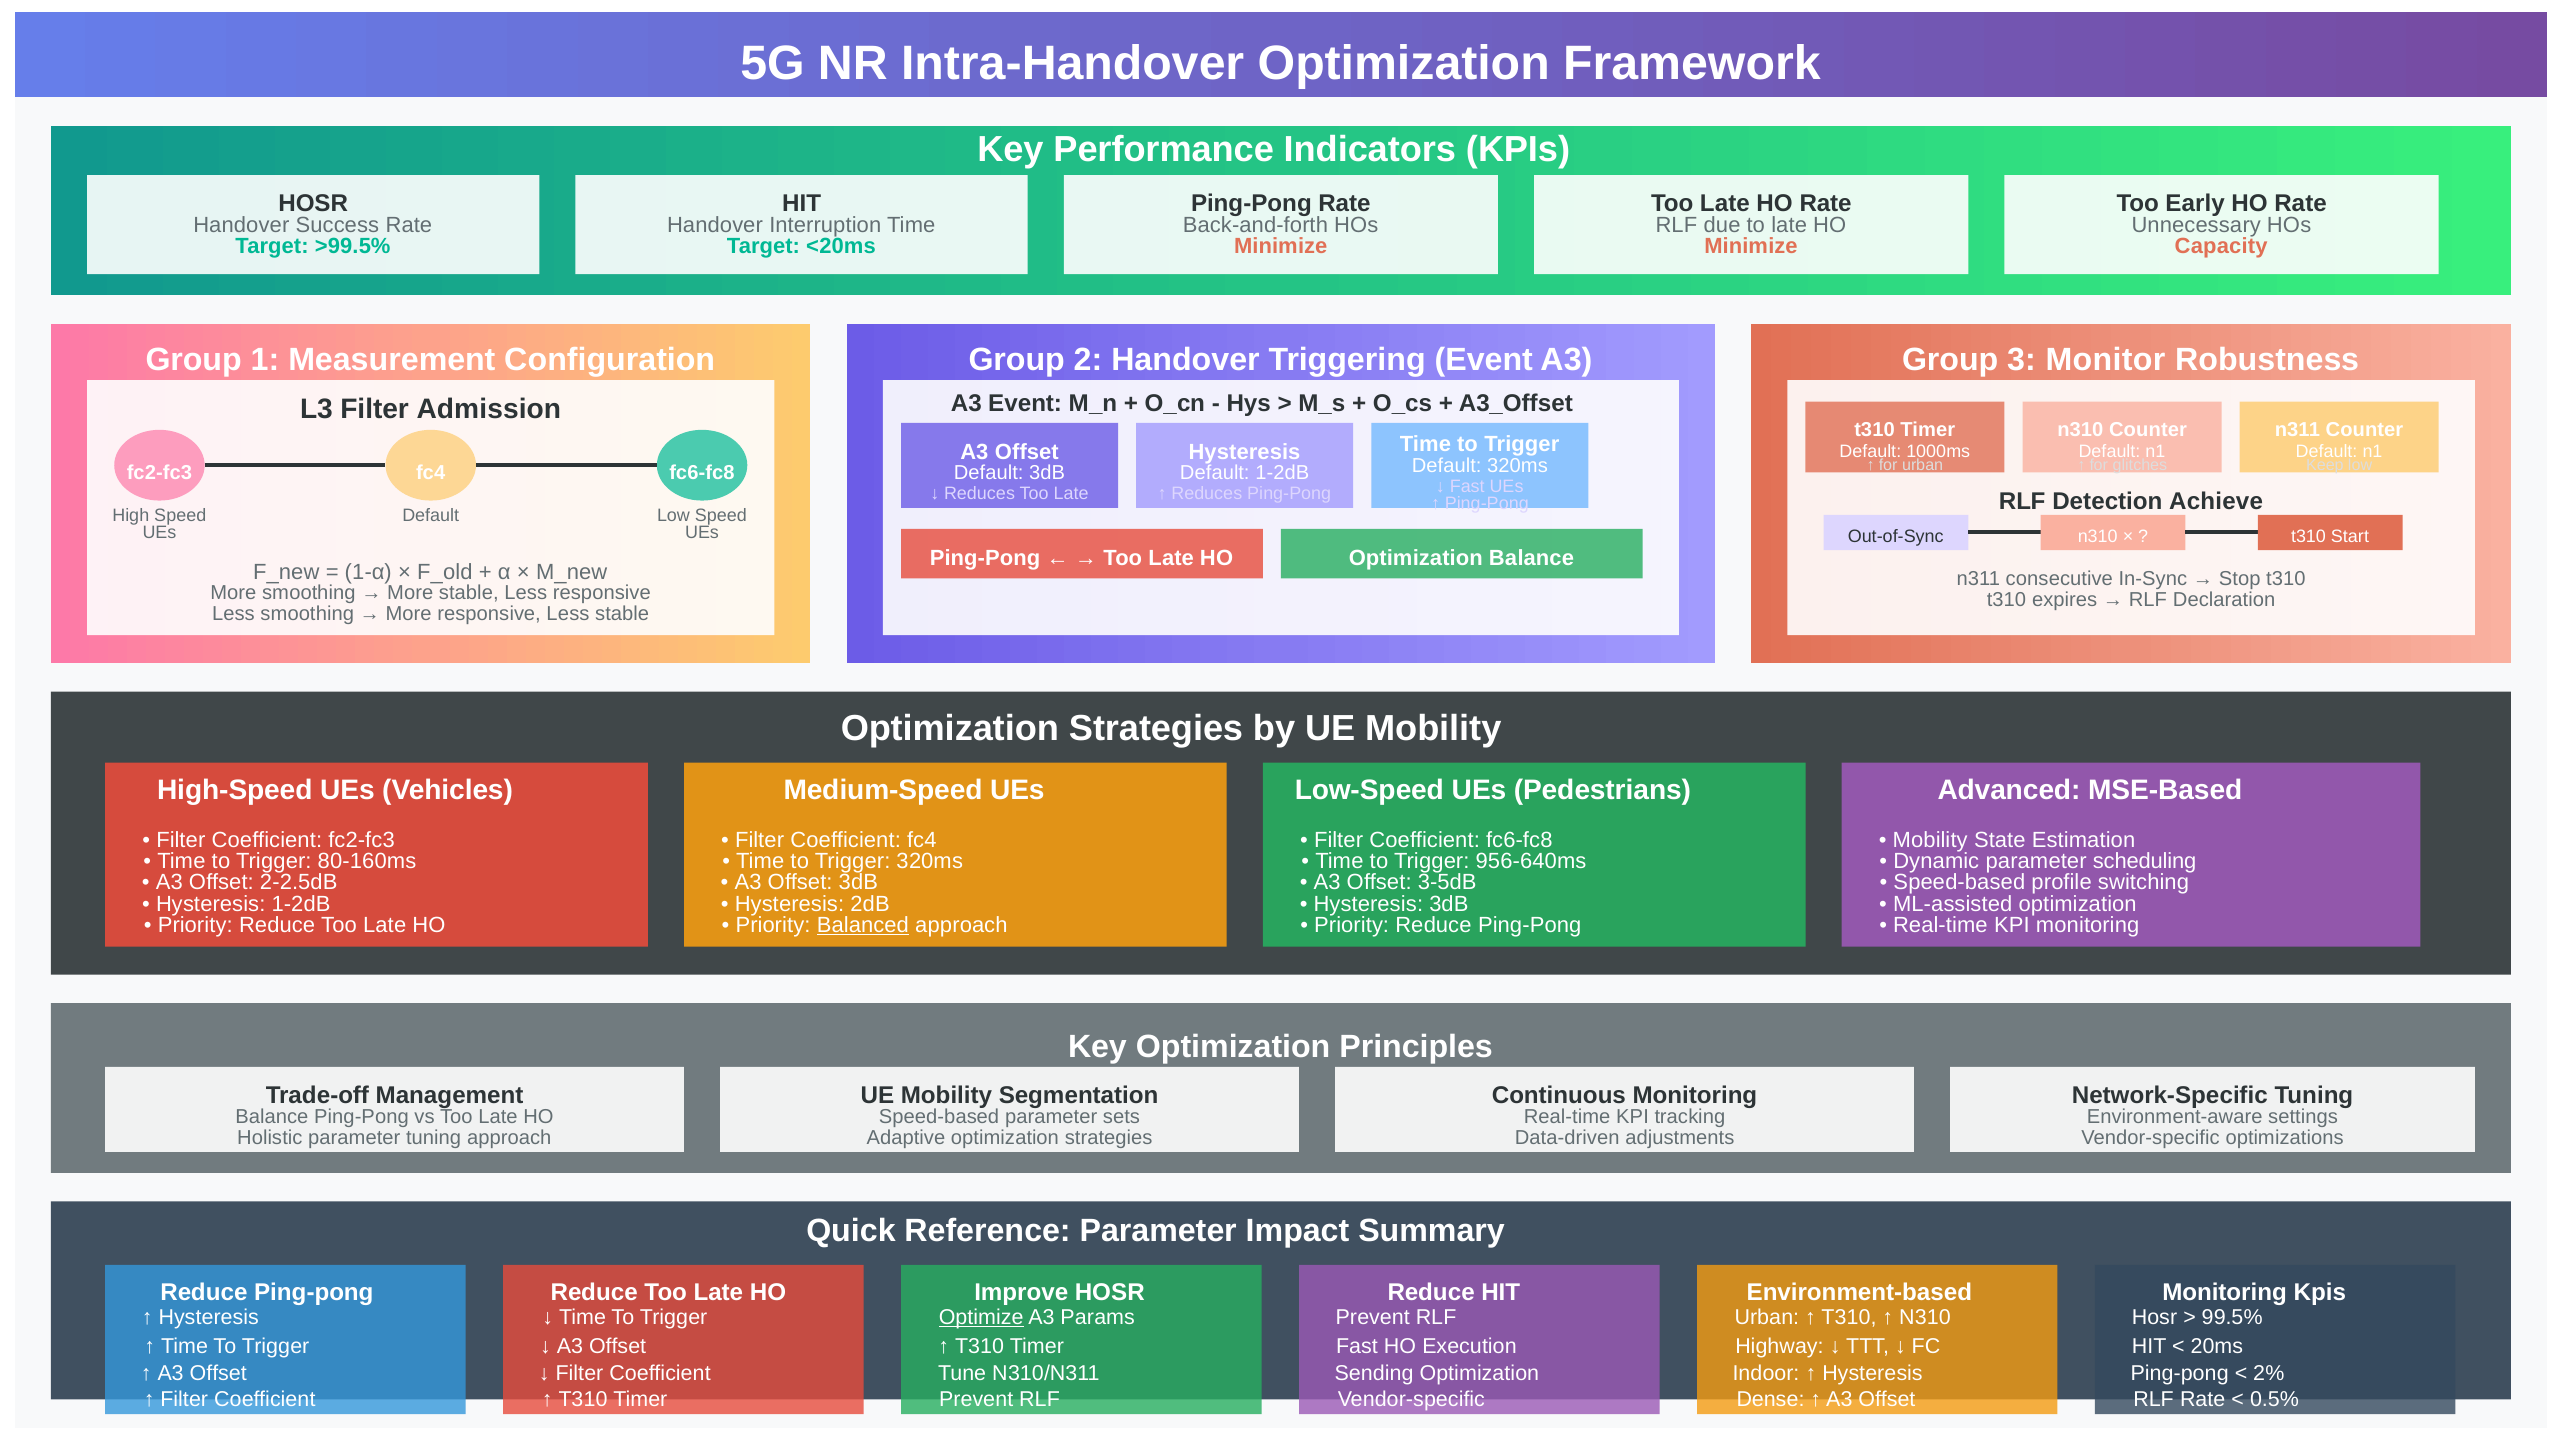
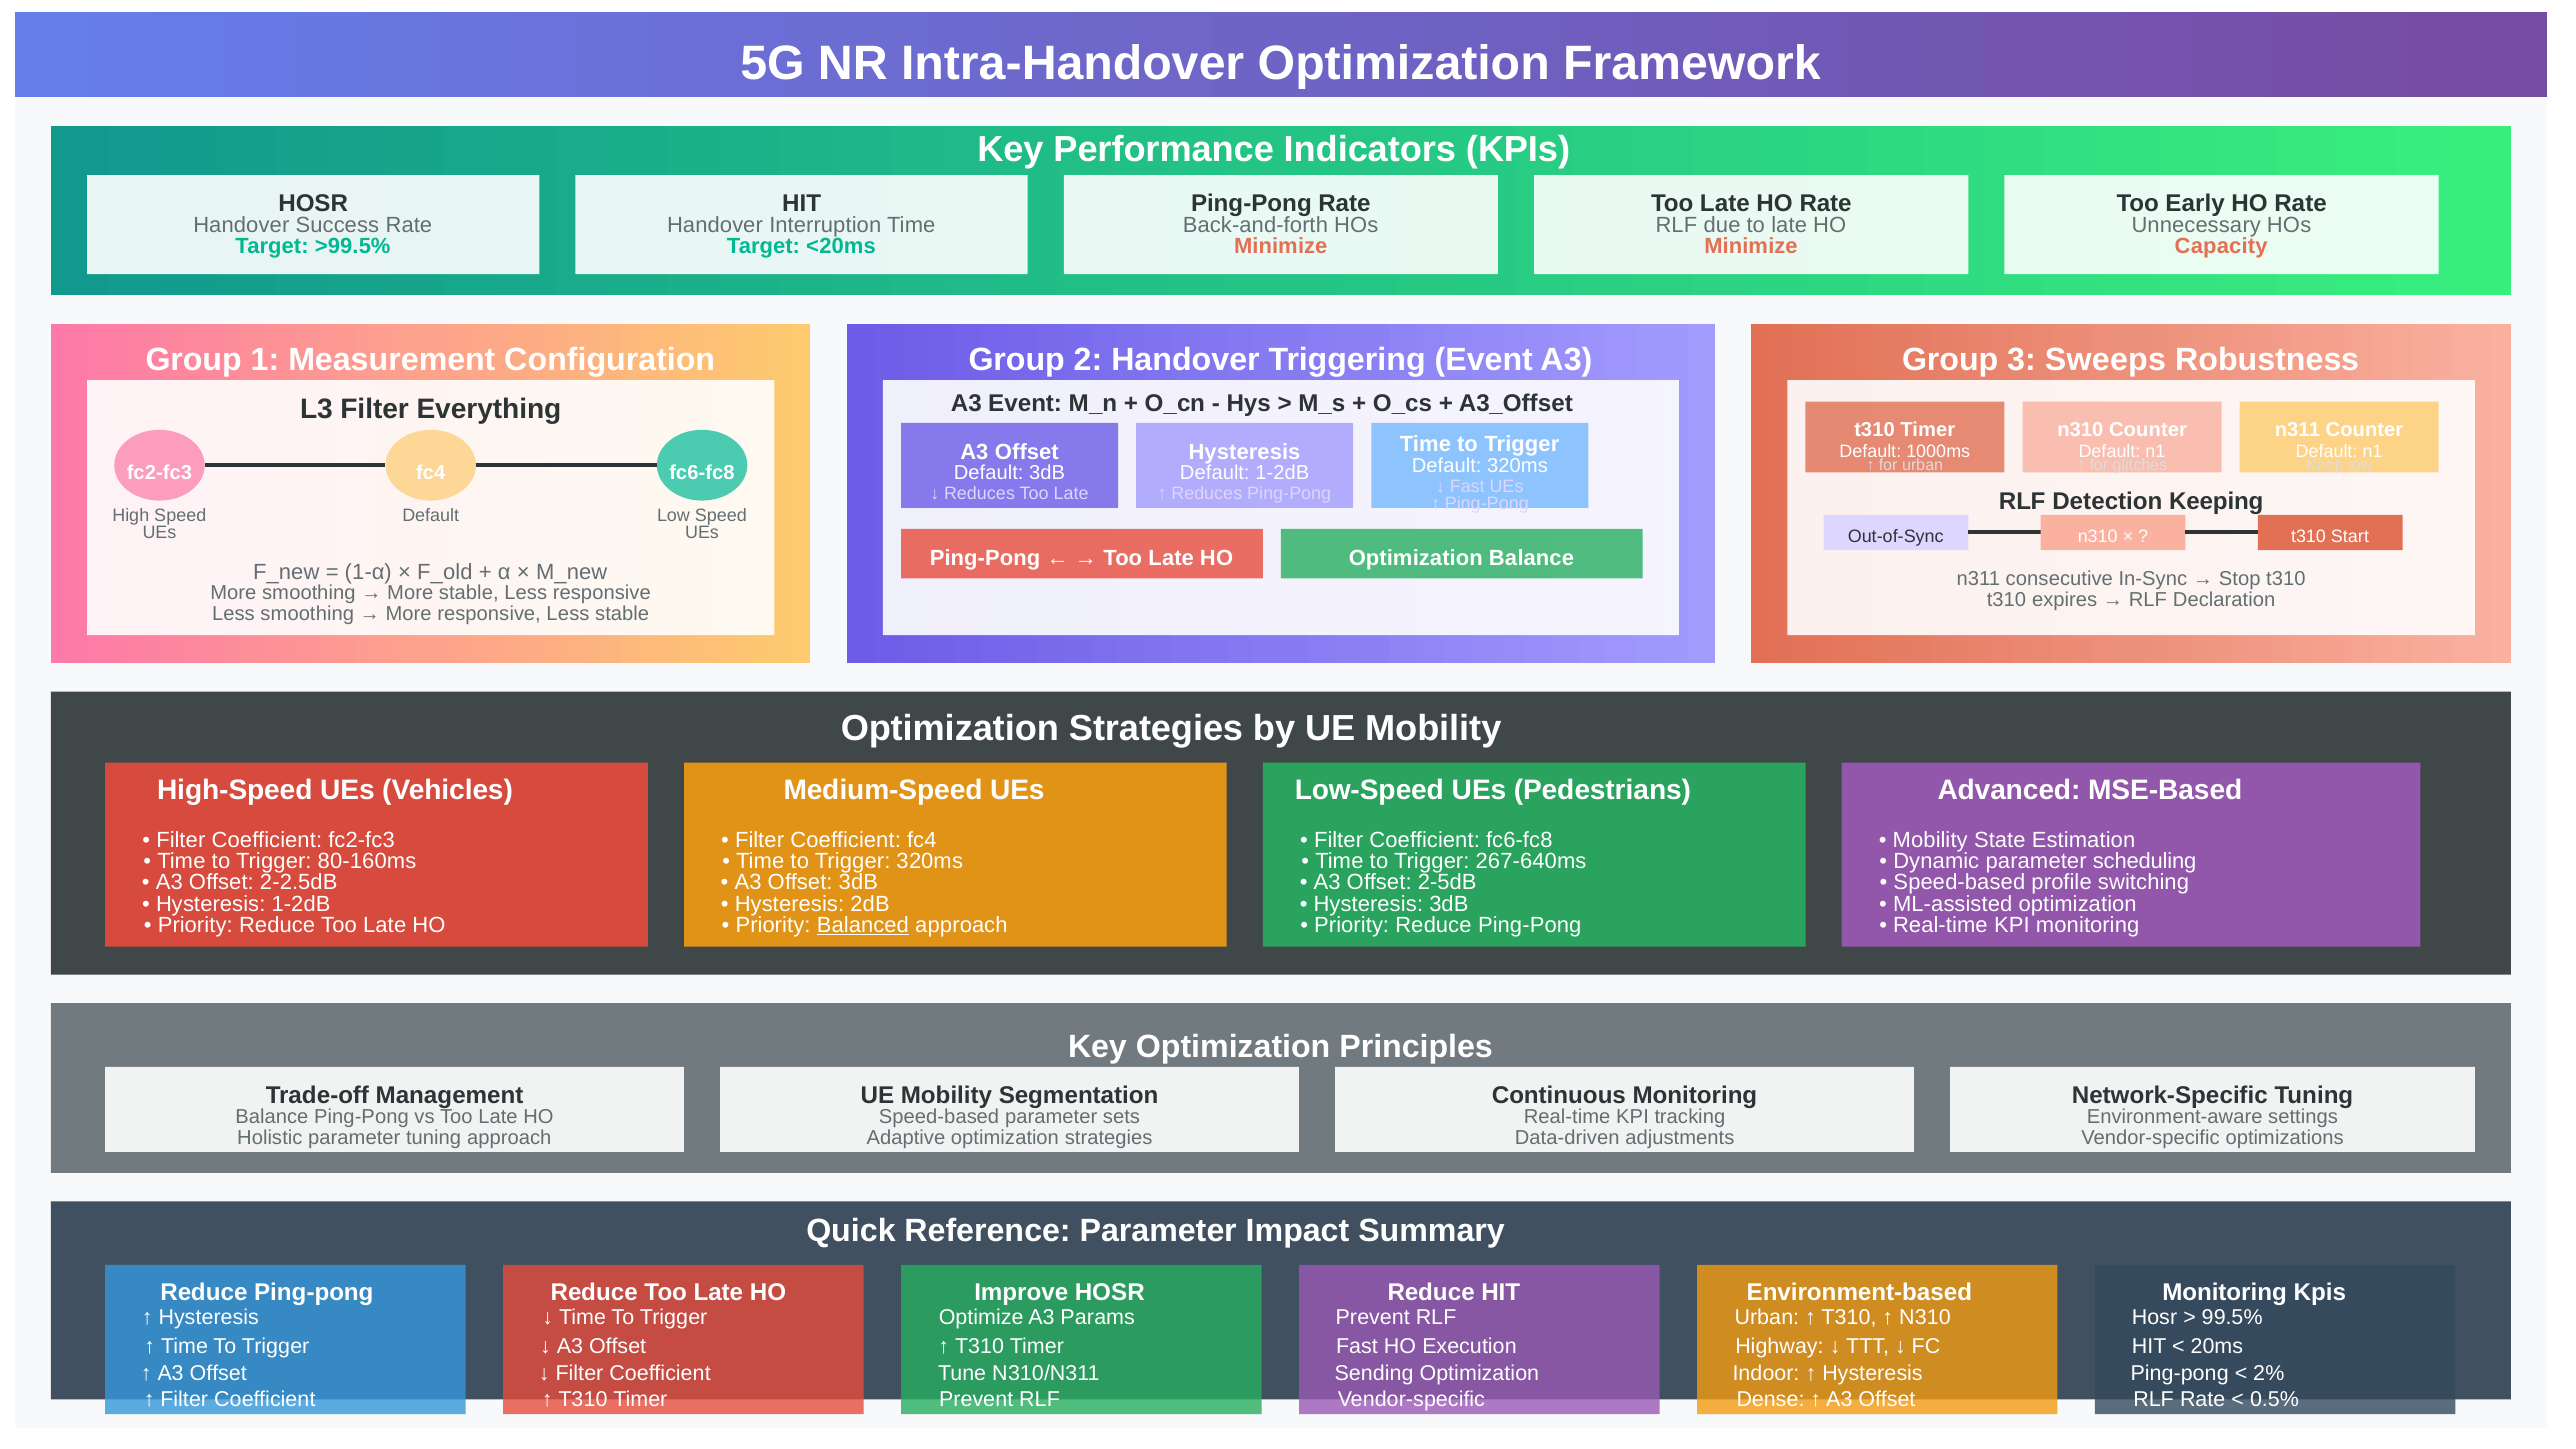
Monitor: Monitor -> Sweeps
Admission: Admission -> Everything
Achieve: Achieve -> Keeping
956-640ms: 956-640ms -> 267-640ms
3-5dB: 3-5dB -> 2-5dB
Optimize underline: present -> none
